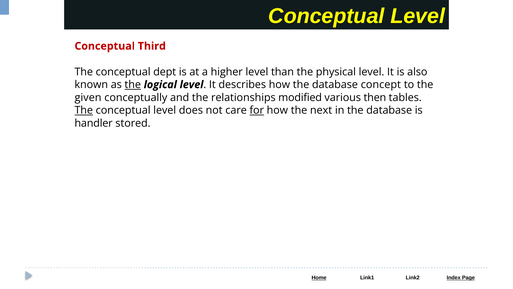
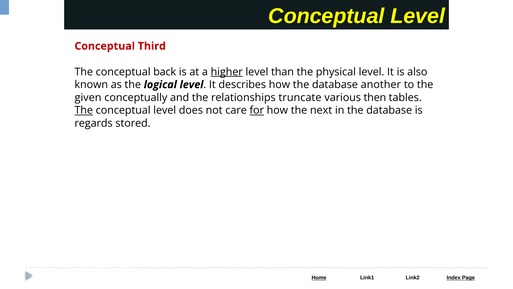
dept: dept -> back
higher underline: none -> present
the at (133, 85) underline: present -> none
concept: concept -> another
modified: modified -> truncate
handler: handler -> regards
